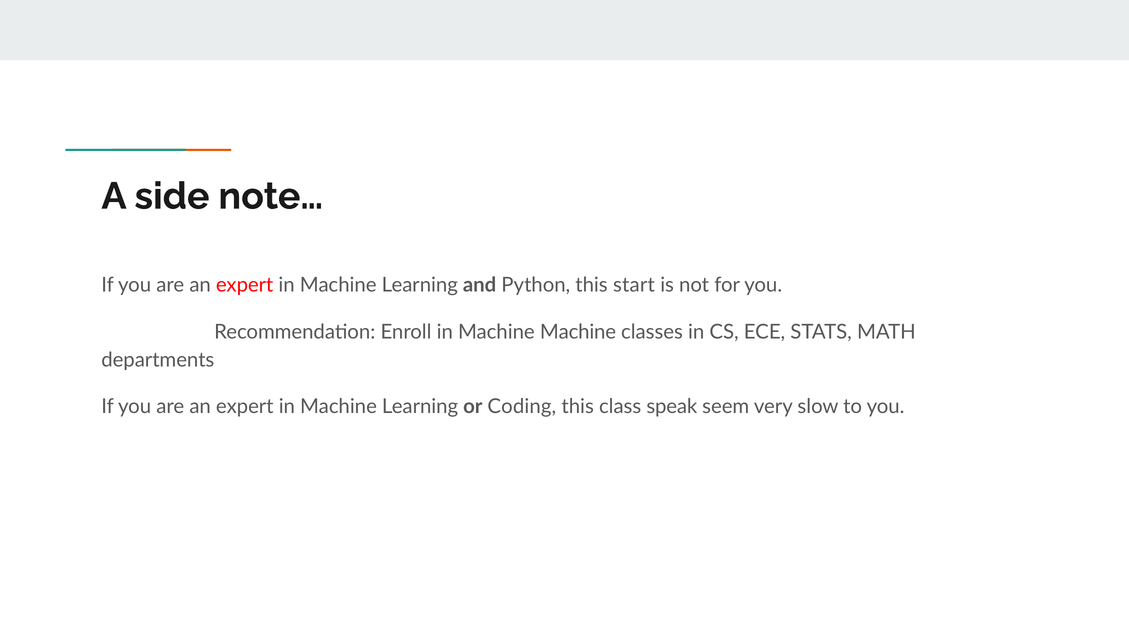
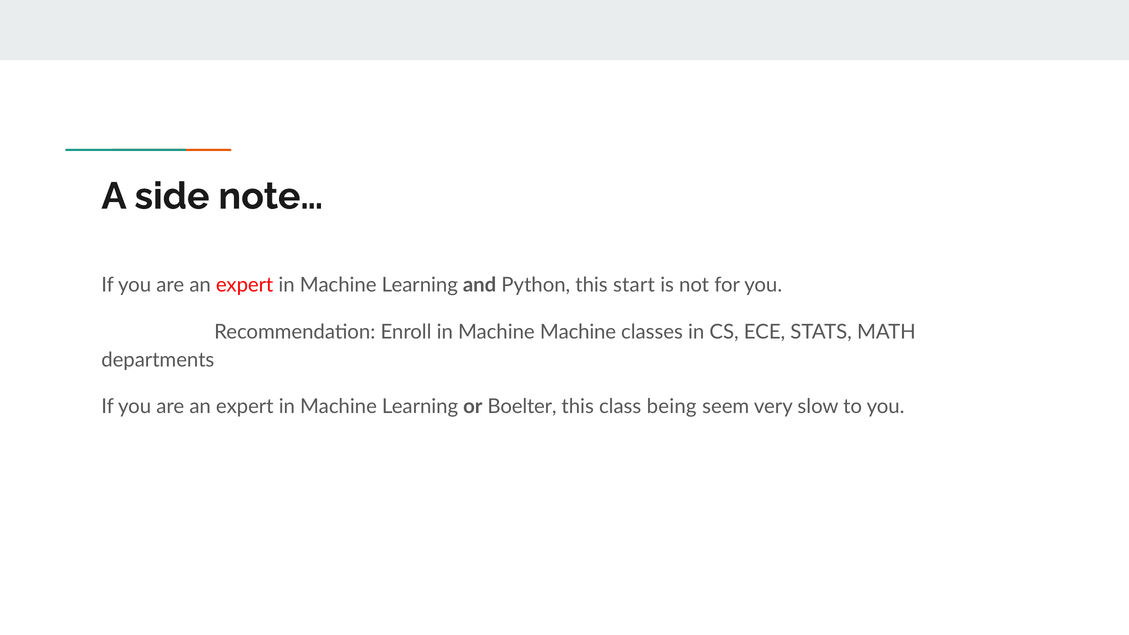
Coding: Coding -> Boelter
speak: speak -> being
